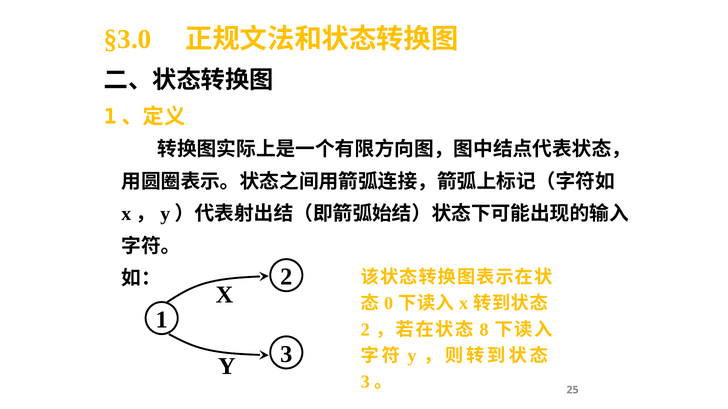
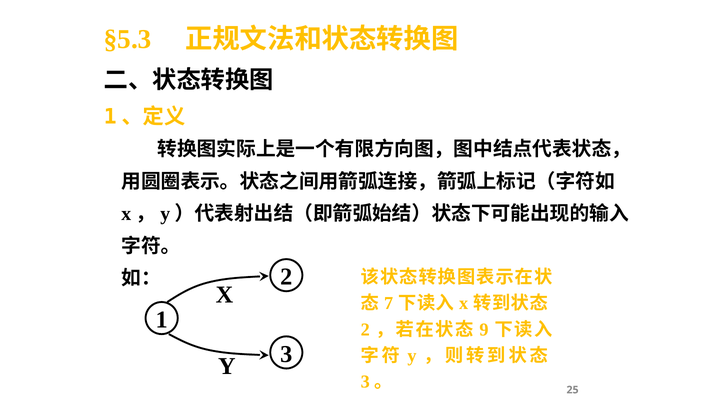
§3.0: §3.0 -> §5.3
0: 0 -> 7
8: 8 -> 9
